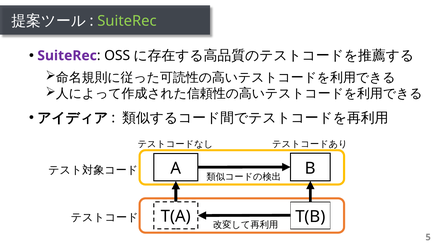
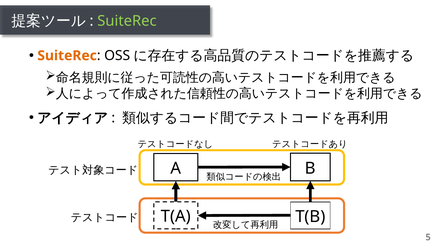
SuiteRec at (67, 56) colour: purple -> orange
